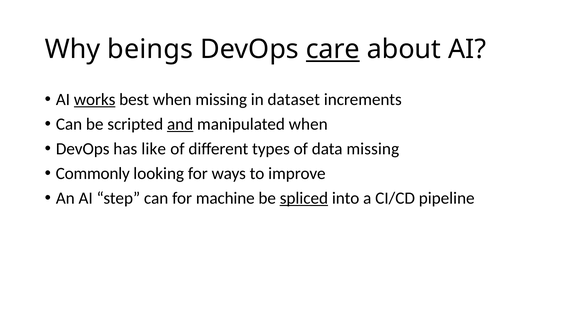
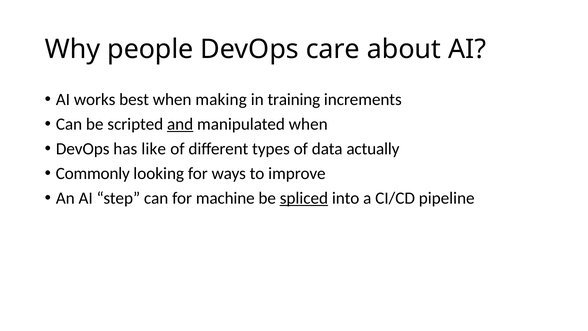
beings: beings -> people
care underline: present -> none
works underline: present -> none
when missing: missing -> making
dataset: dataset -> training
data missing: missing -> actually
